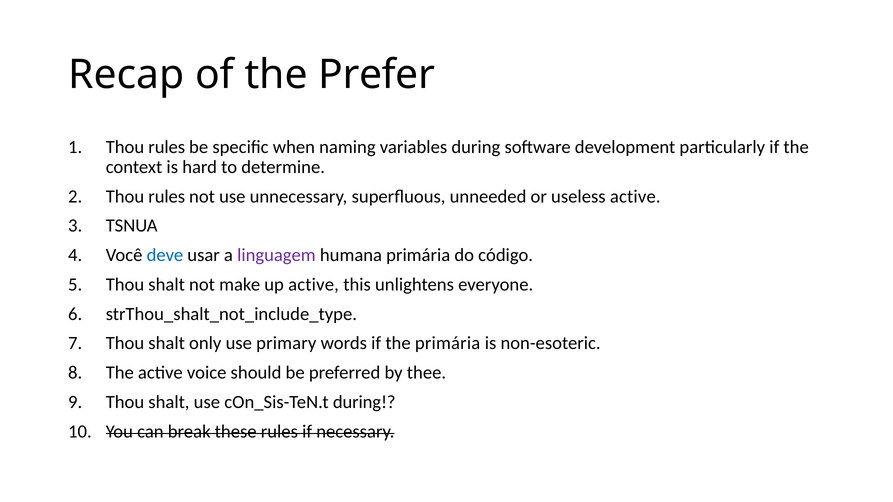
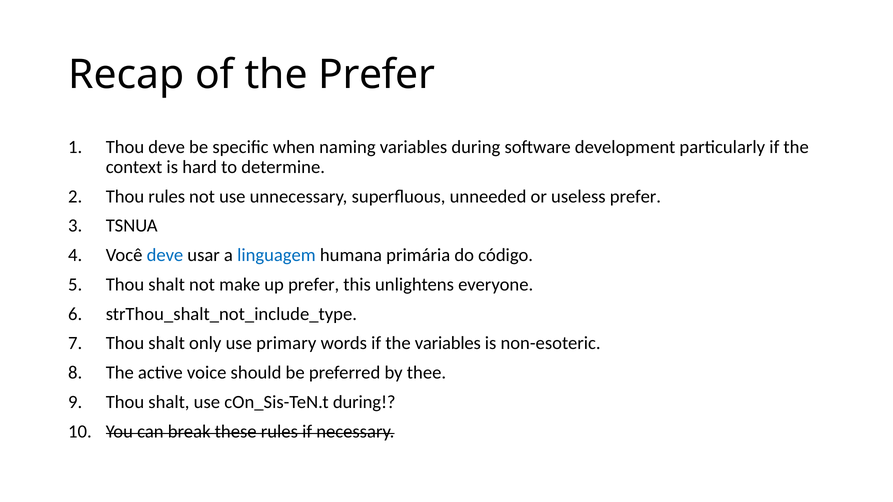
rules at (167, 147): rules -> deve
useless active: active -> prefer
linguagem colour: purple -> blue
up active: active -> prefer
the primária: primária -> variables
